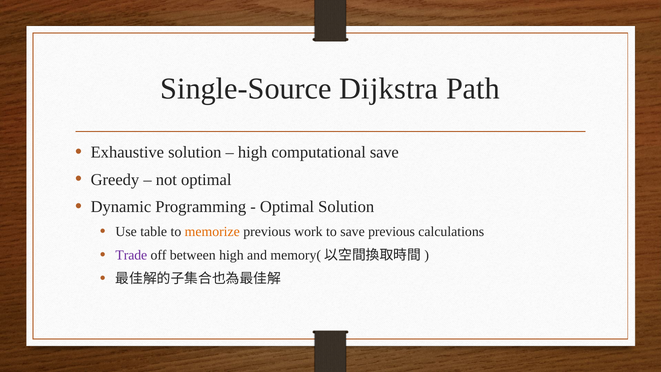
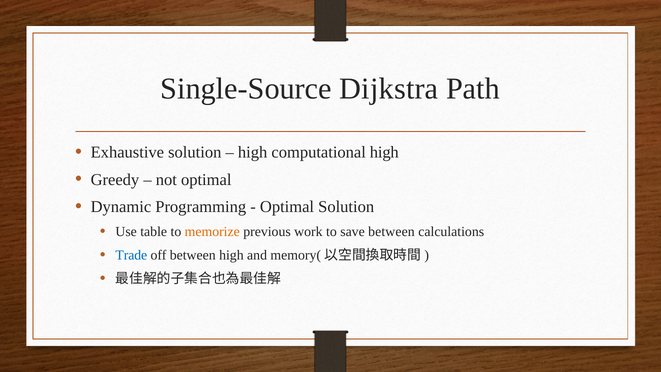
computational save: save -> high
save previous: previous -> between
Trade colour: purple -> blue
